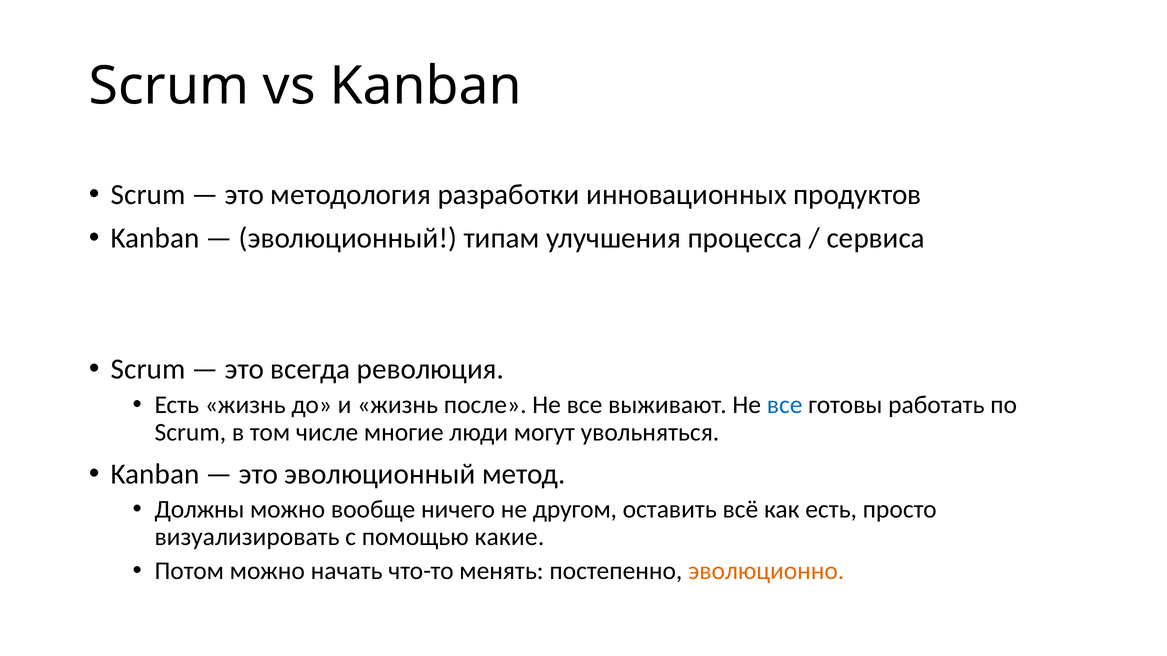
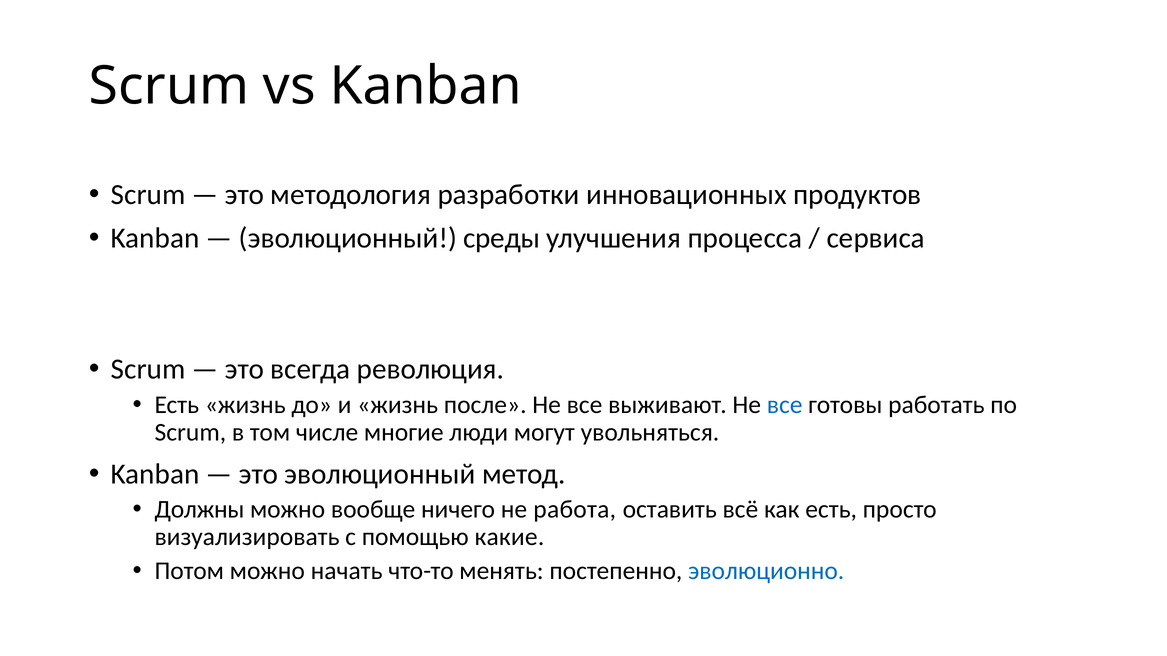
типам: типам -> среды
другом: другом -> работа
эволюционно colour: orange -> blue
